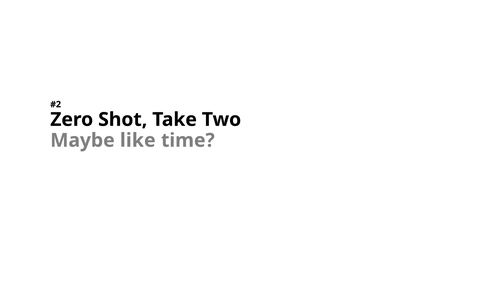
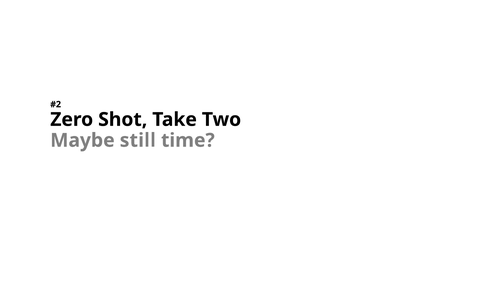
like: like -> still
